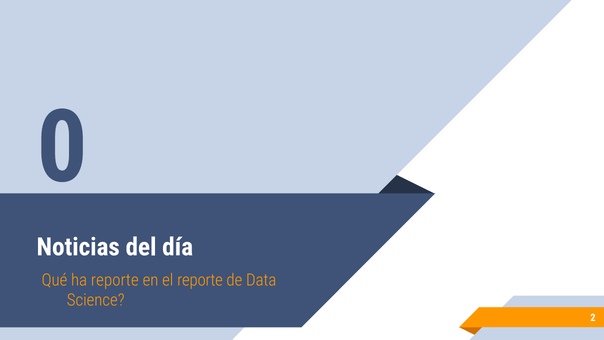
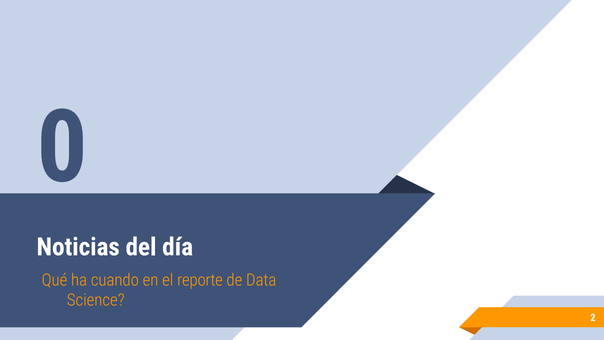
ha reporte: reporte -> cuando
